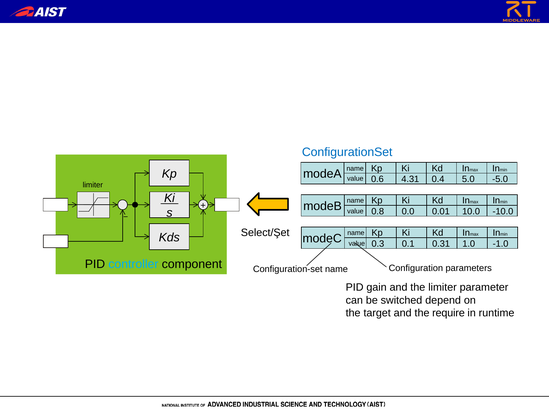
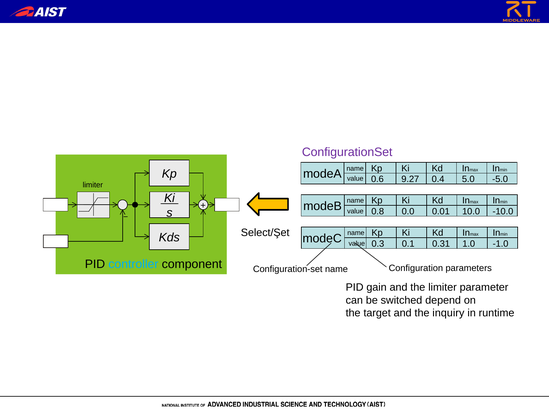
ConfigurationSet colour: blue -> purple
4.31: 4.31 -> 9.27
require: require -> inquiry
